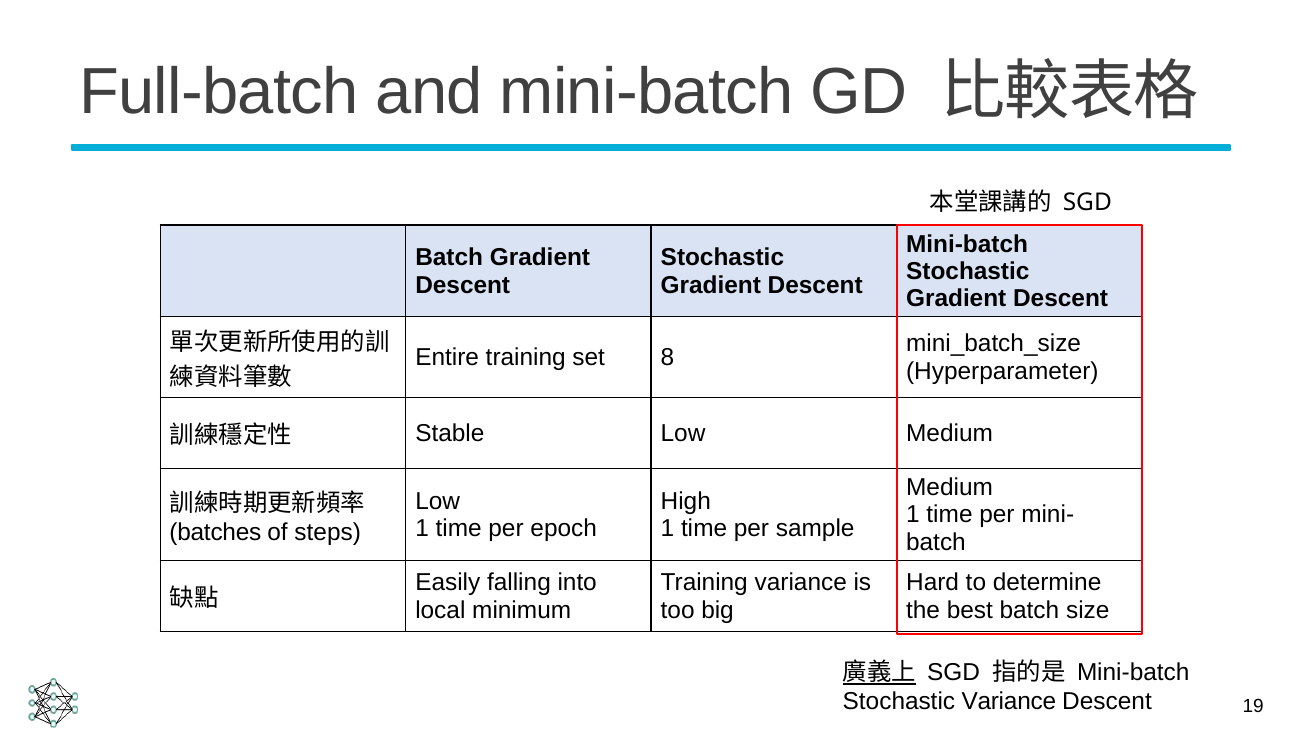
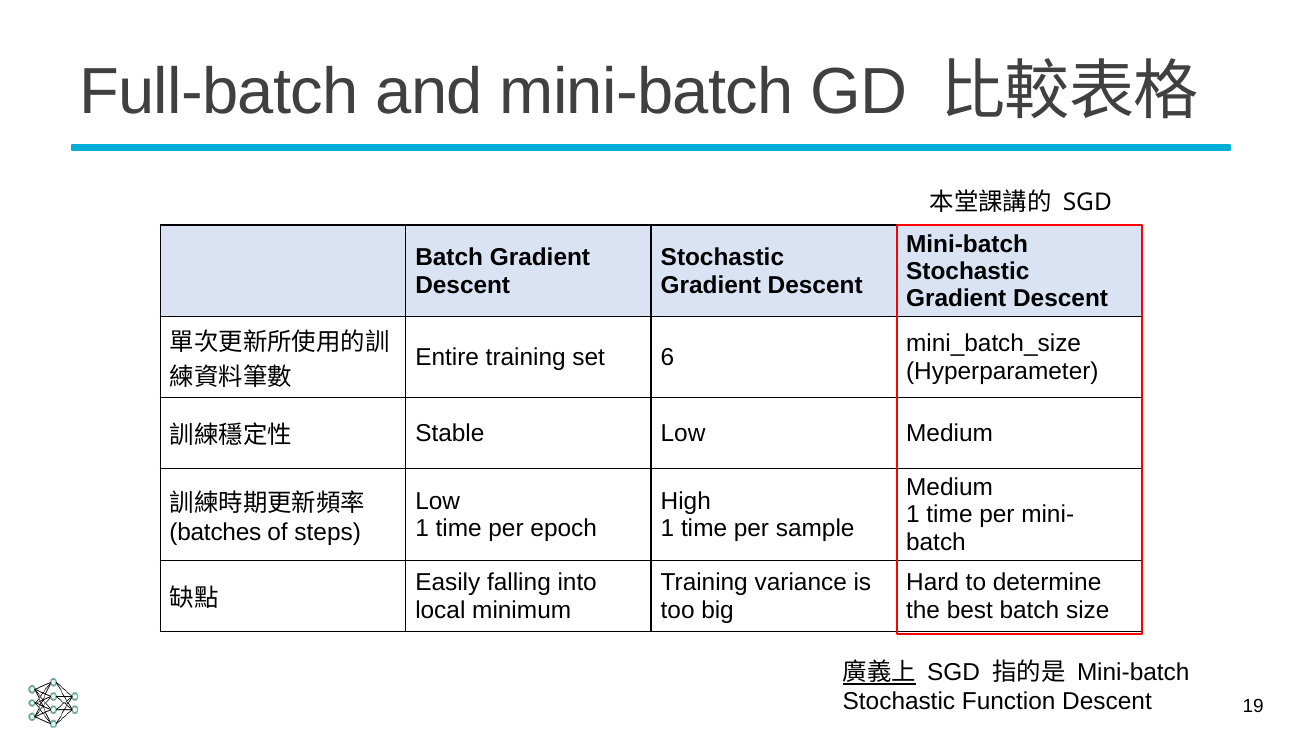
8: 8 -> 6
Stochastic Variance: Variance -> Function
